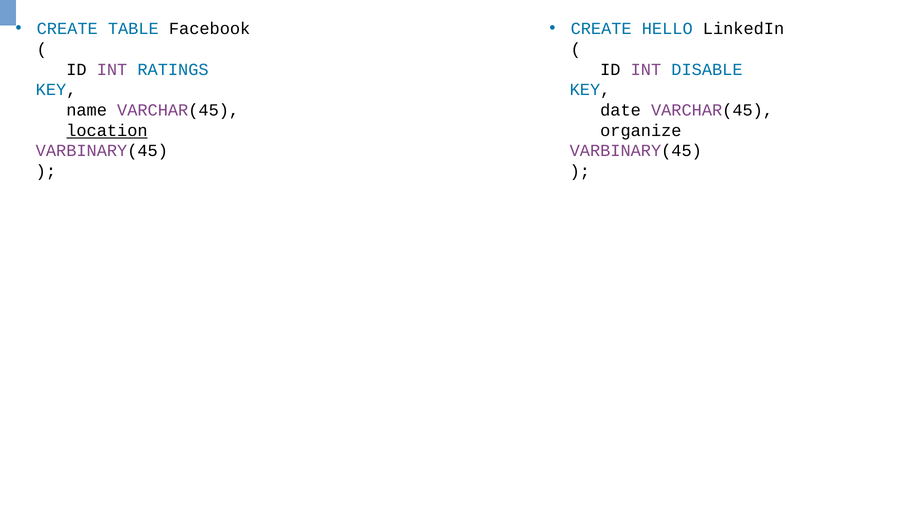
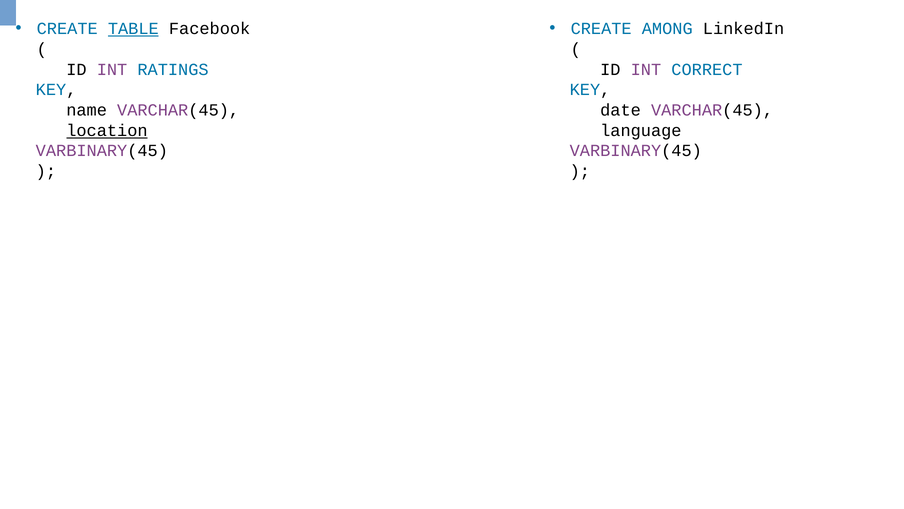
TABLE underline: none -> present
HELLO: HELLO -> AMONG
DISABLE: DISABLE -> CORRECT
organize: organize -> language
